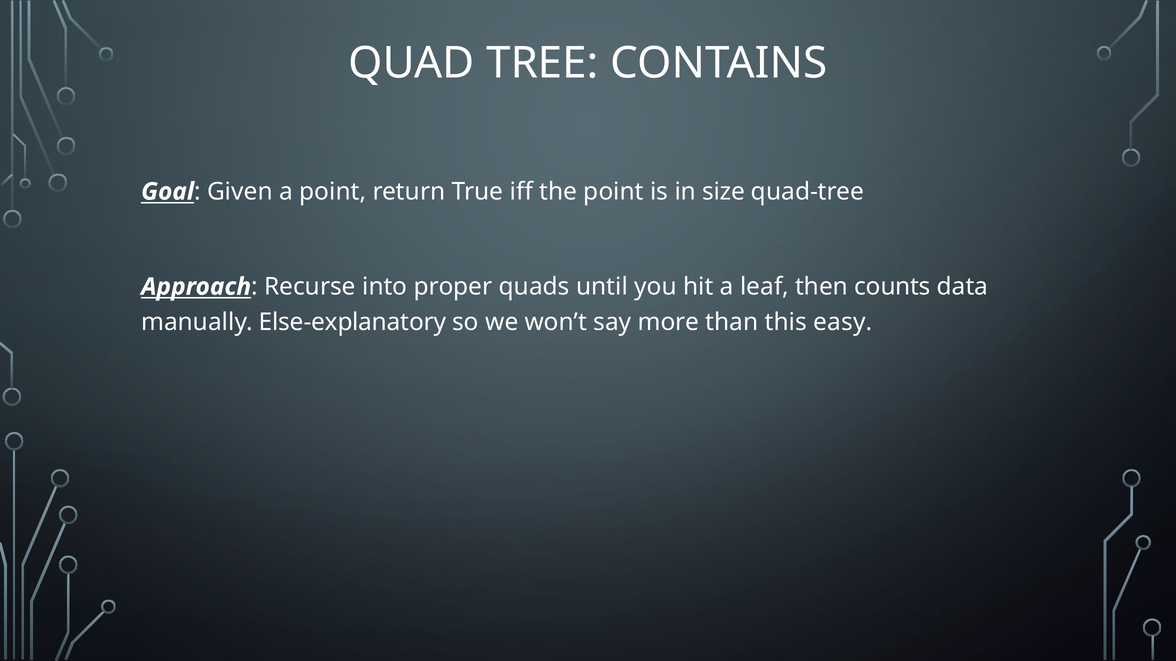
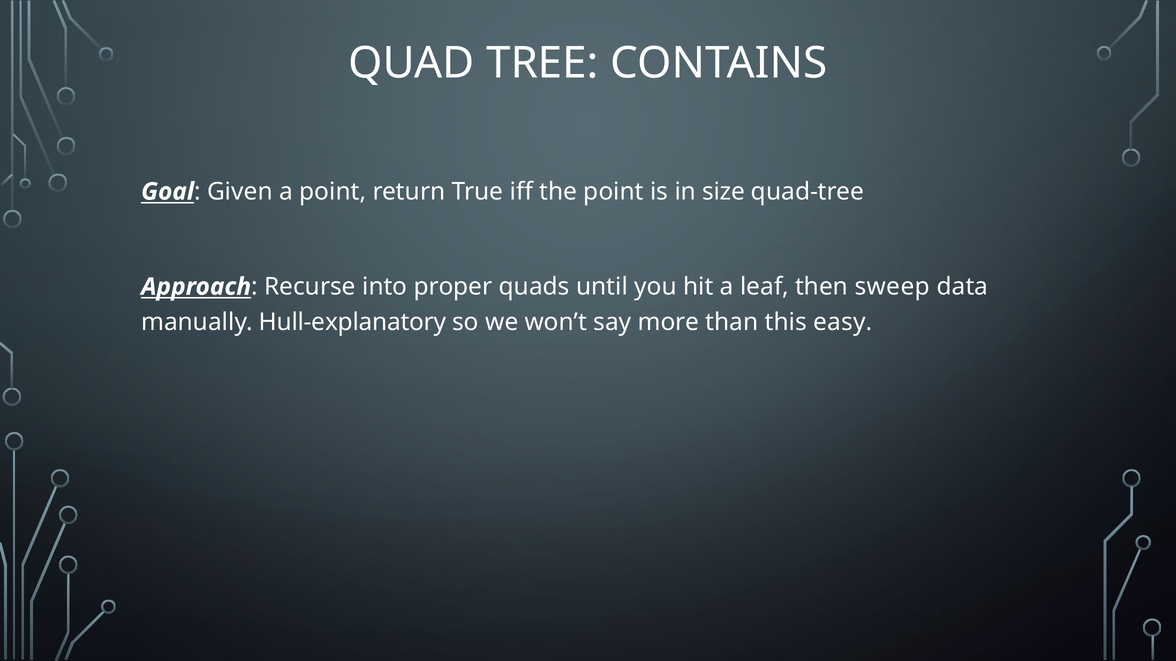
counts: counts -> sweep
Else-explanatory: Else-explanatory -> Hull-explanatory
